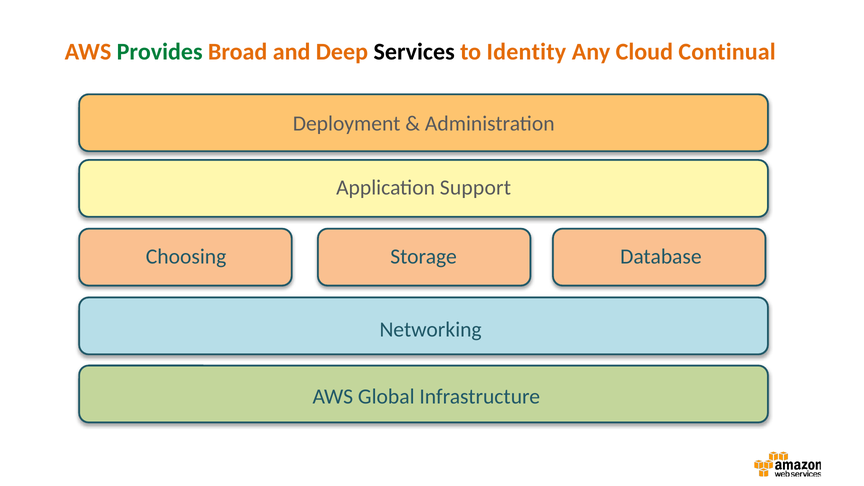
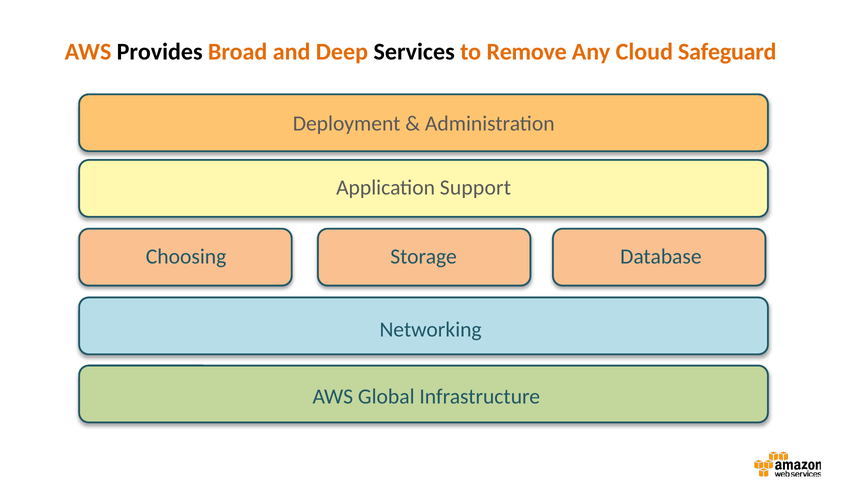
Provides colour: green -> black
Identity: Identity -> Remove
Continual: Continual -> Safeguard
